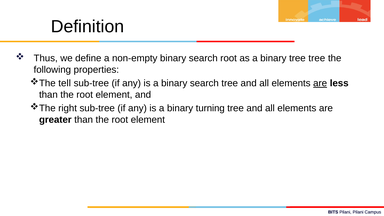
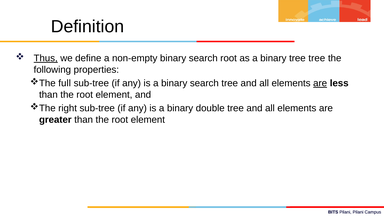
Thus underline: none -> present
tell: tell -> full
turning: turning -> double
